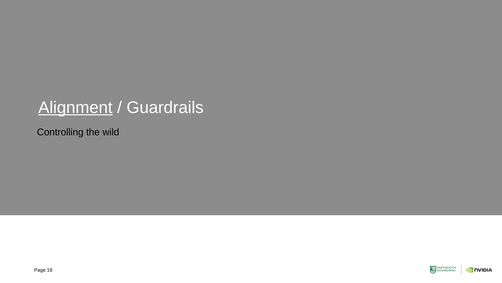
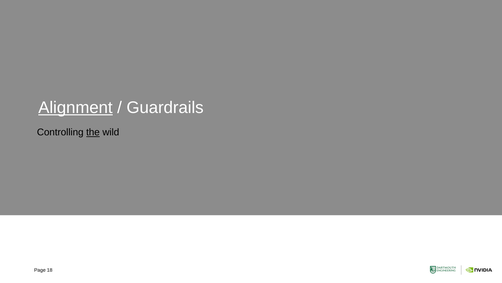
the underline: none -> present
